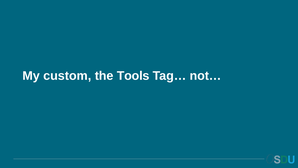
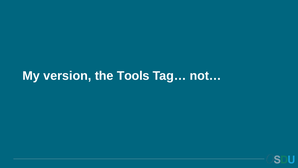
custom: custom -> version
